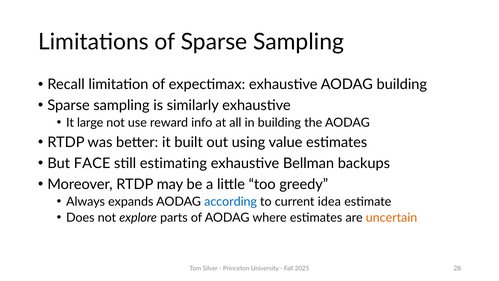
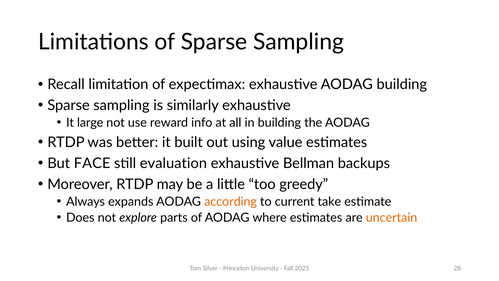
estimating: estimating -> evaluation
according colour: blue -> orange
idea: idea -> take
